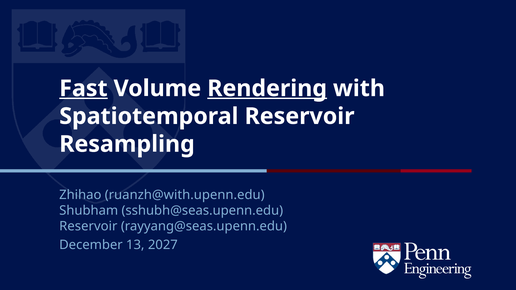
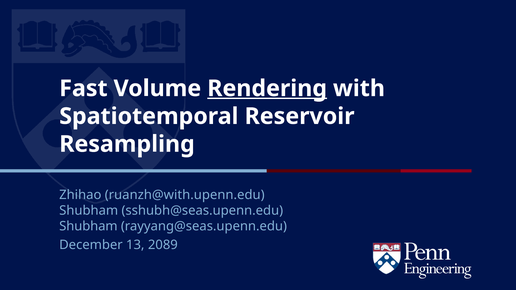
Fast underline: present -> none
Reservoir at (88, 226): Reservoir -> Shubham
2027: 2027 -> 2089
